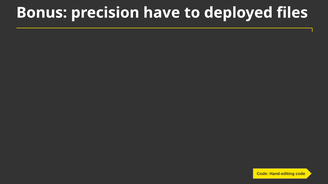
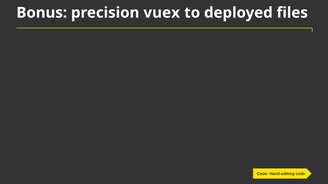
have: have -> vuex
